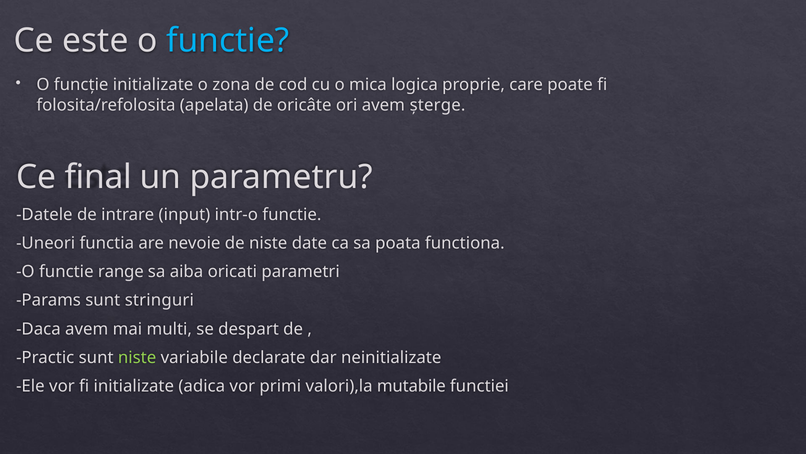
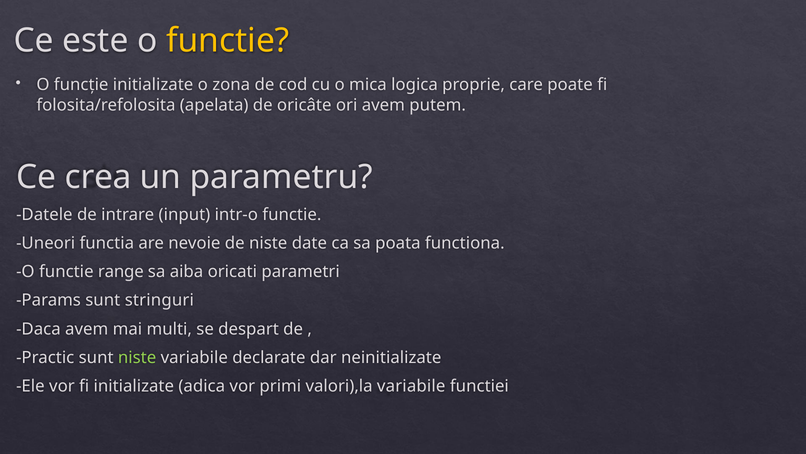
functie at (228, 41) colour: light blue -> yellow
șterge: șterge -> putem
final: final -> crea
valori),la mutabile: mutabile -> variabile
